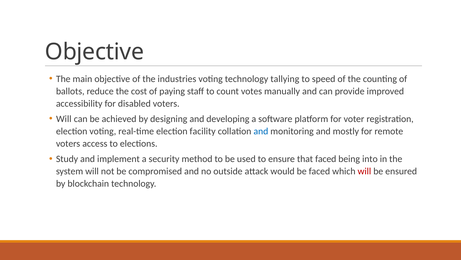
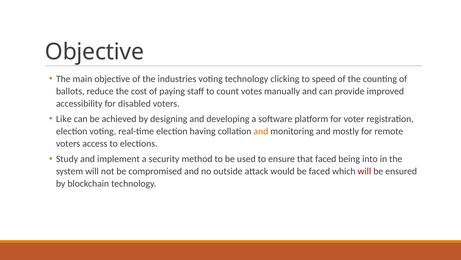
tallying: tallying -> clicking
Will at (64, 119): Will -> Like
facility: facility -> having
and at (261, 131) colour: blue -> orange
